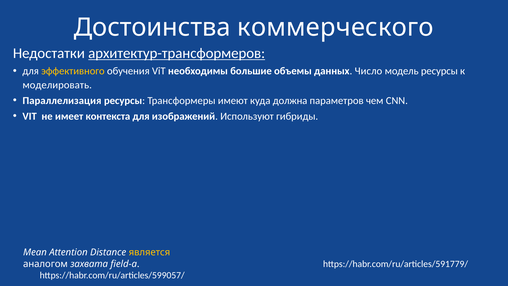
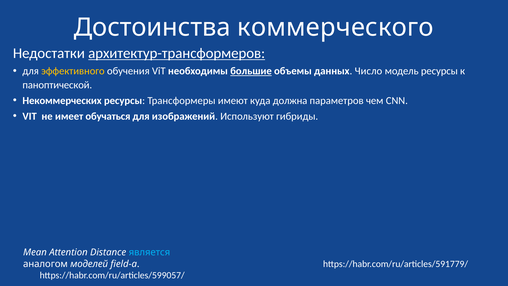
большие underline: none -> present
моделировать: моделировать -> паноптической
Параллелизация: Параллелизация -> Некоммерческих
контекста: контекста -> обучаться
является colour: yellow -> light blue
захвата: захвата -> моделей
